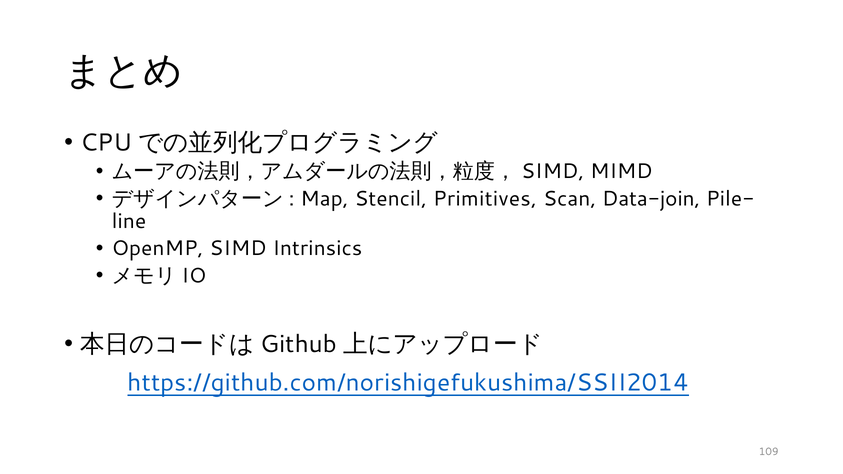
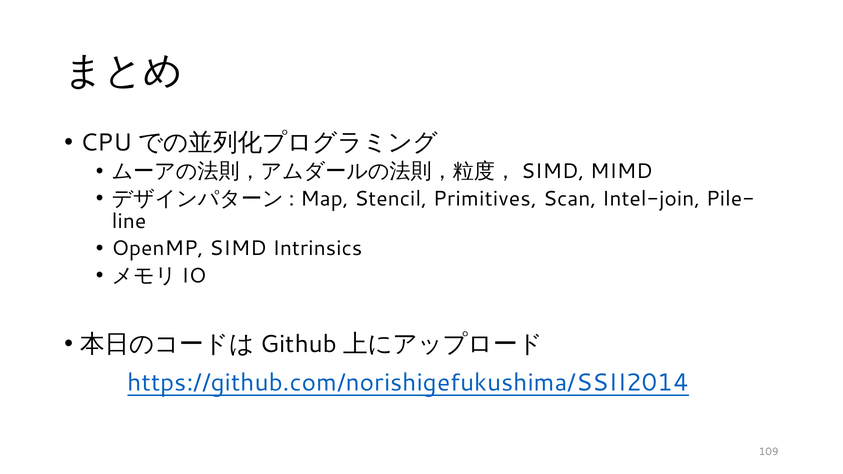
Data-join: Data-join -> Intel-join
